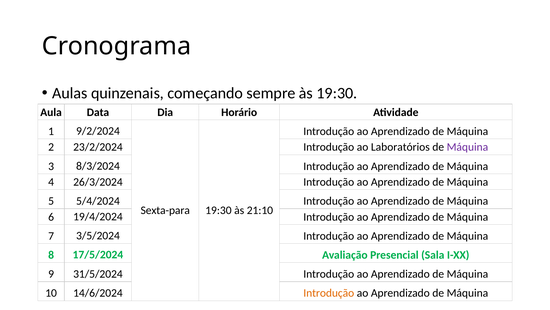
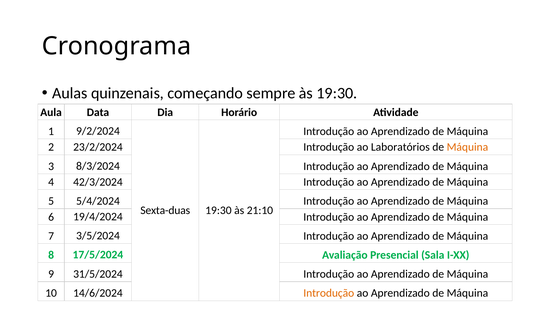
Máquina at (467, 147) colour: purple -> orange
26/3/2024: 26/3/2024 -> 42/3/2024
Sexta-para: Sexta-para -> Sexta-duas
